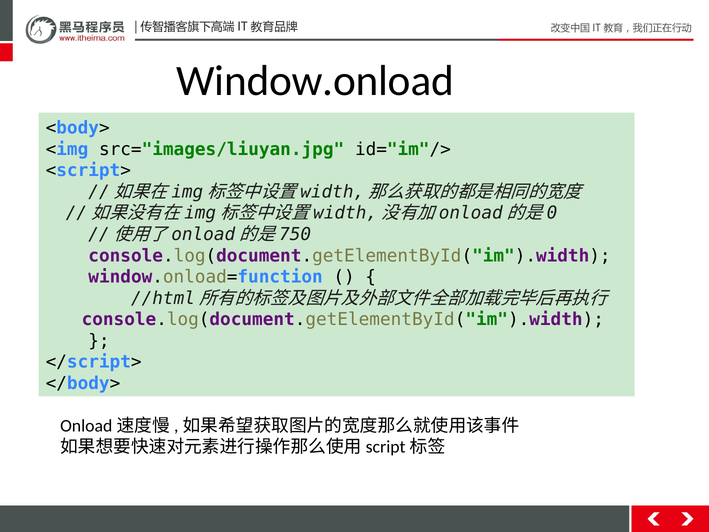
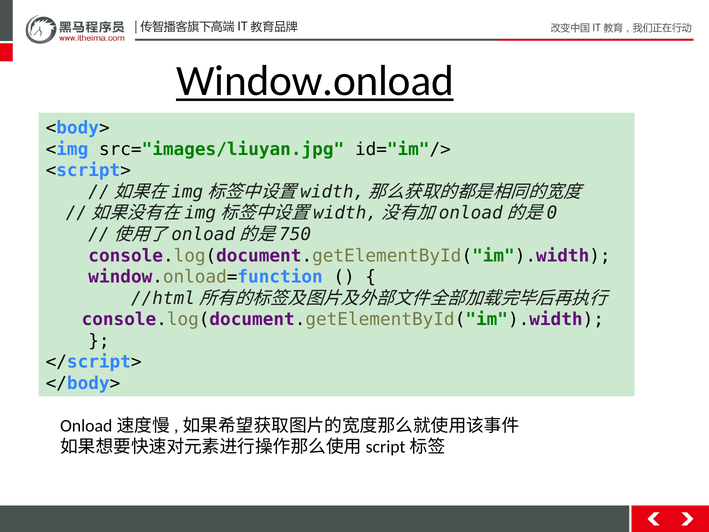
Window.onload underline: none -> present
